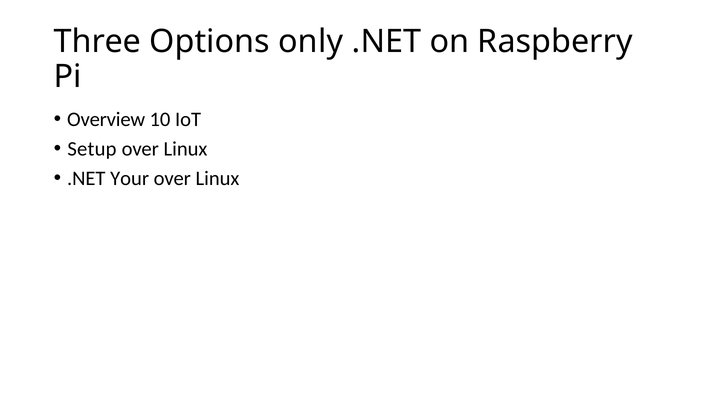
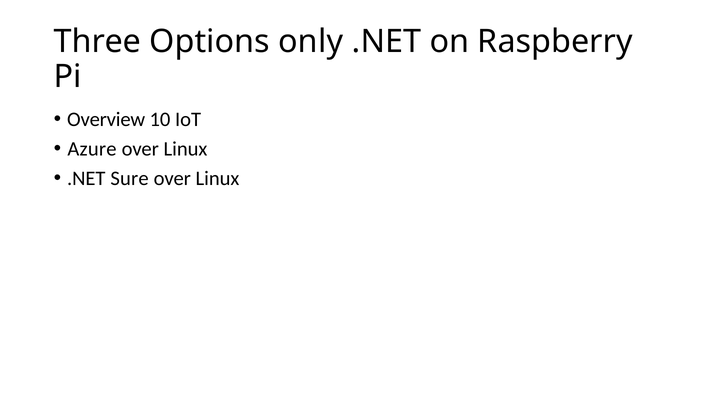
Setup: Setup -> Azure
Your: Your -> Sure
